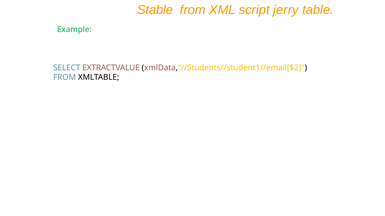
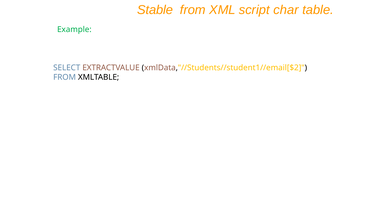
jerry: jerry -> char
